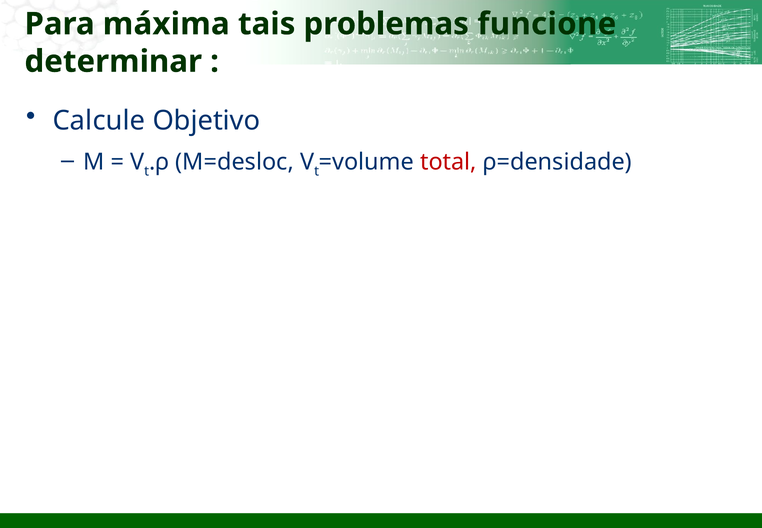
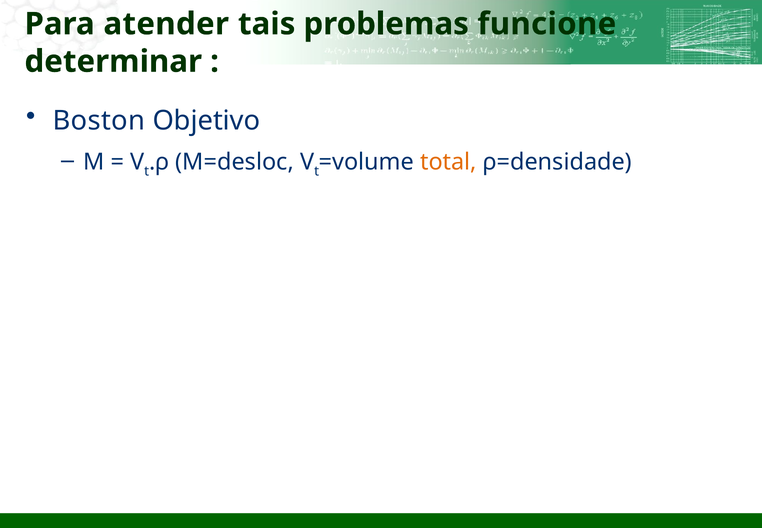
máxima: máxima -> atender
Calcule: Calcule -> Boston
total colour: red -> orange
